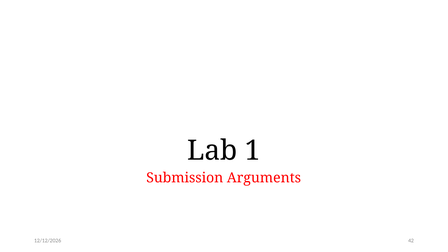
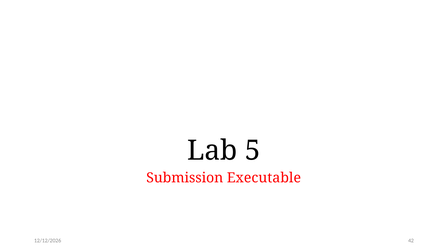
1: 1 -> 5
Arguments: Arguments -> Executable
